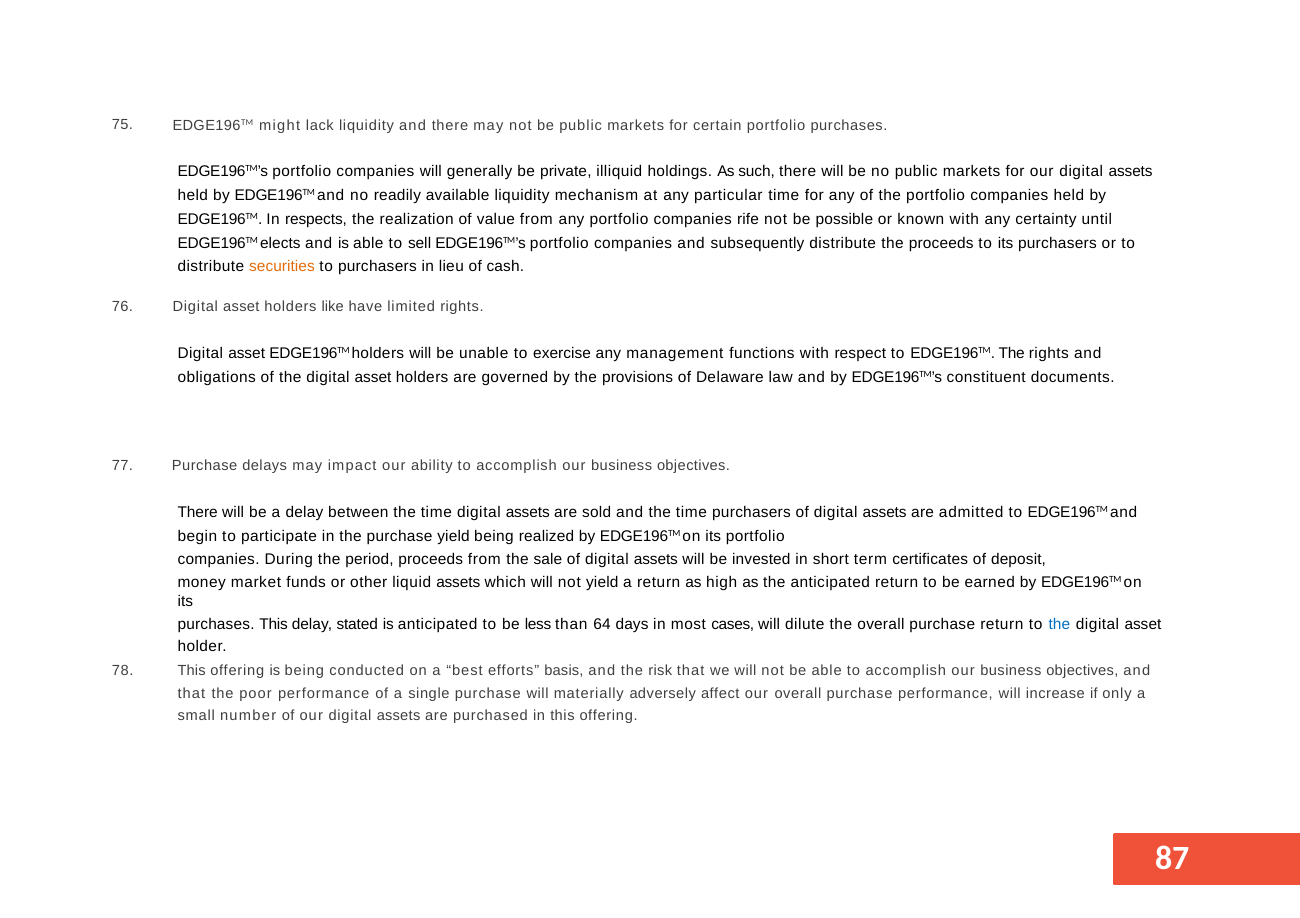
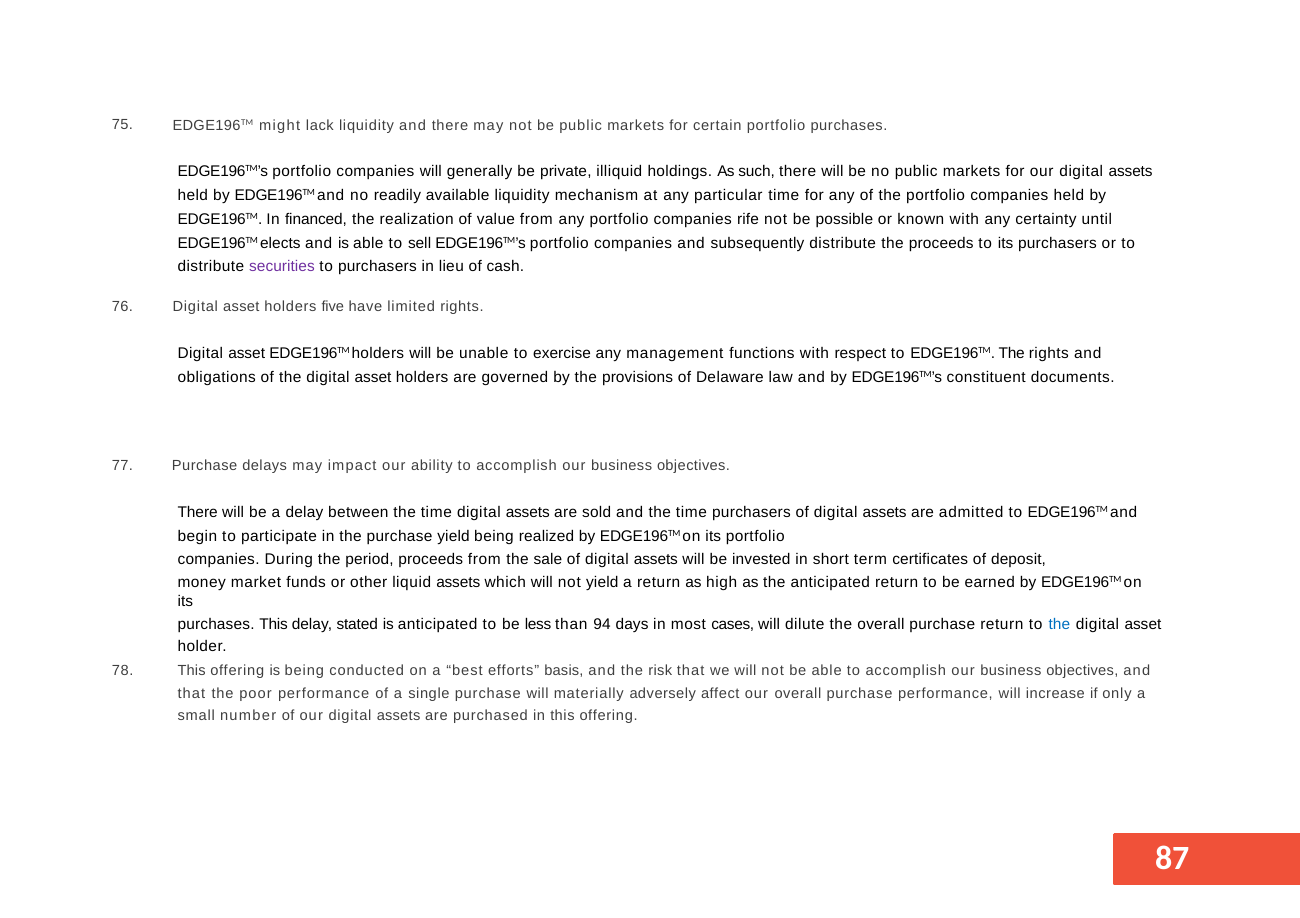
respects: respects -> financed
securities colour: orange -> purple
like: like -> five
64: 64 -> 94
